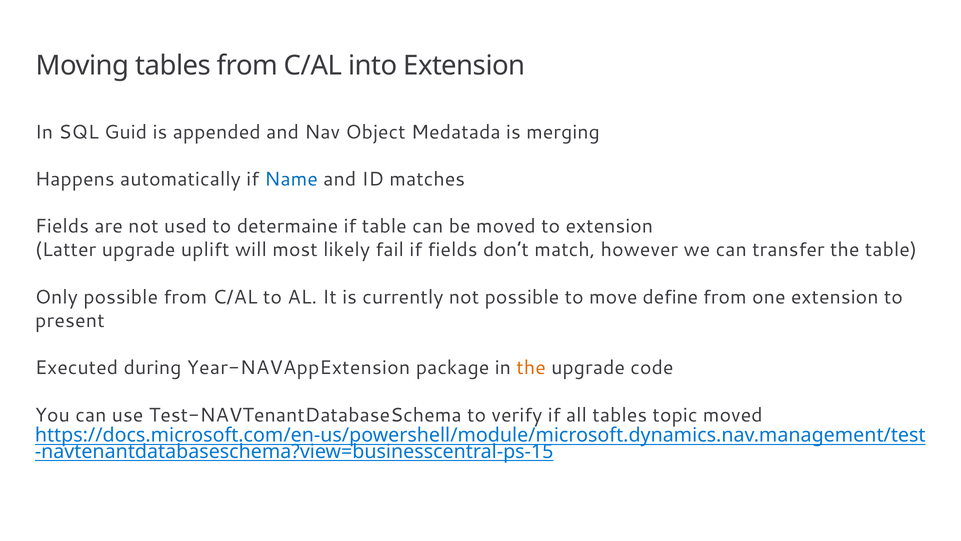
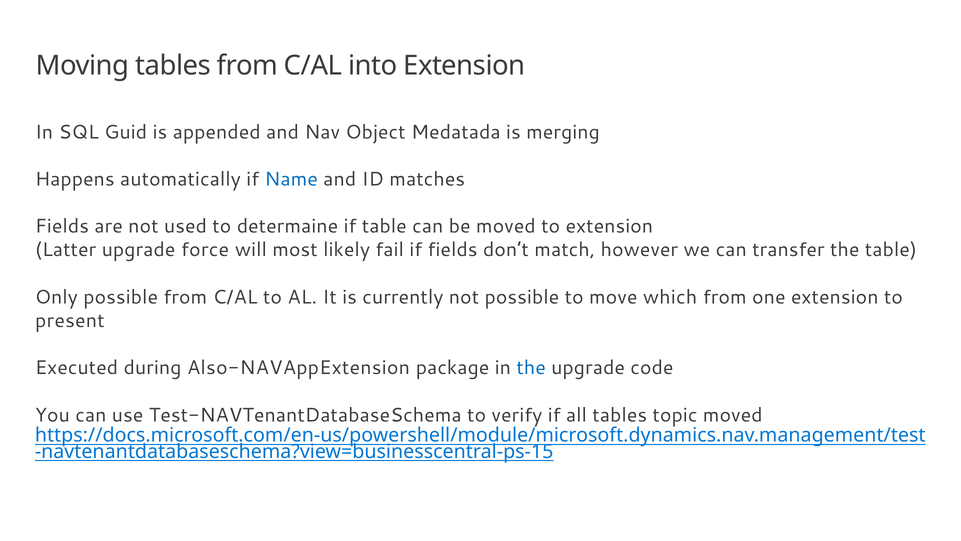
uplift: uplift -> force
define: define -> which
Year-NAVAppExtension: Year-NAVAppExtension -> Also-NAVAppExtension
the at (531, 368) colour: orange -> blue
